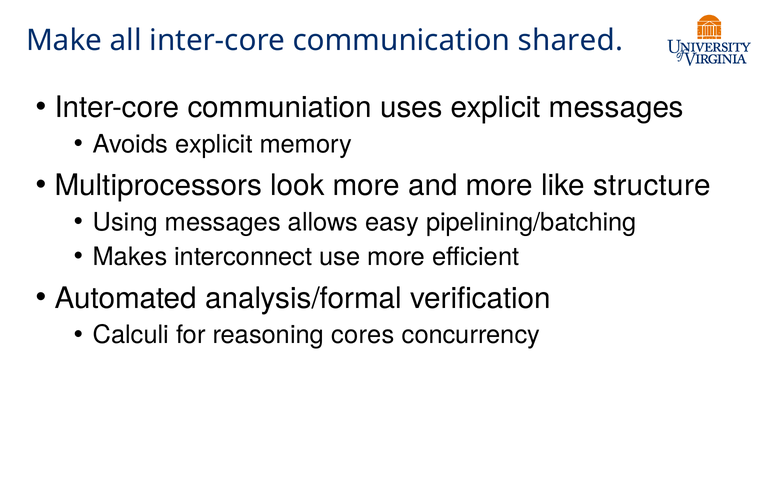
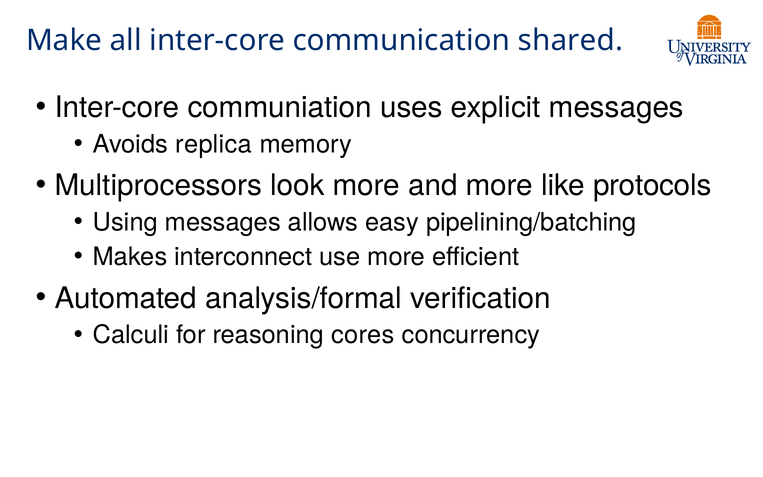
Avoids explicit: explicit -> replica
structure: structure -> protocols
